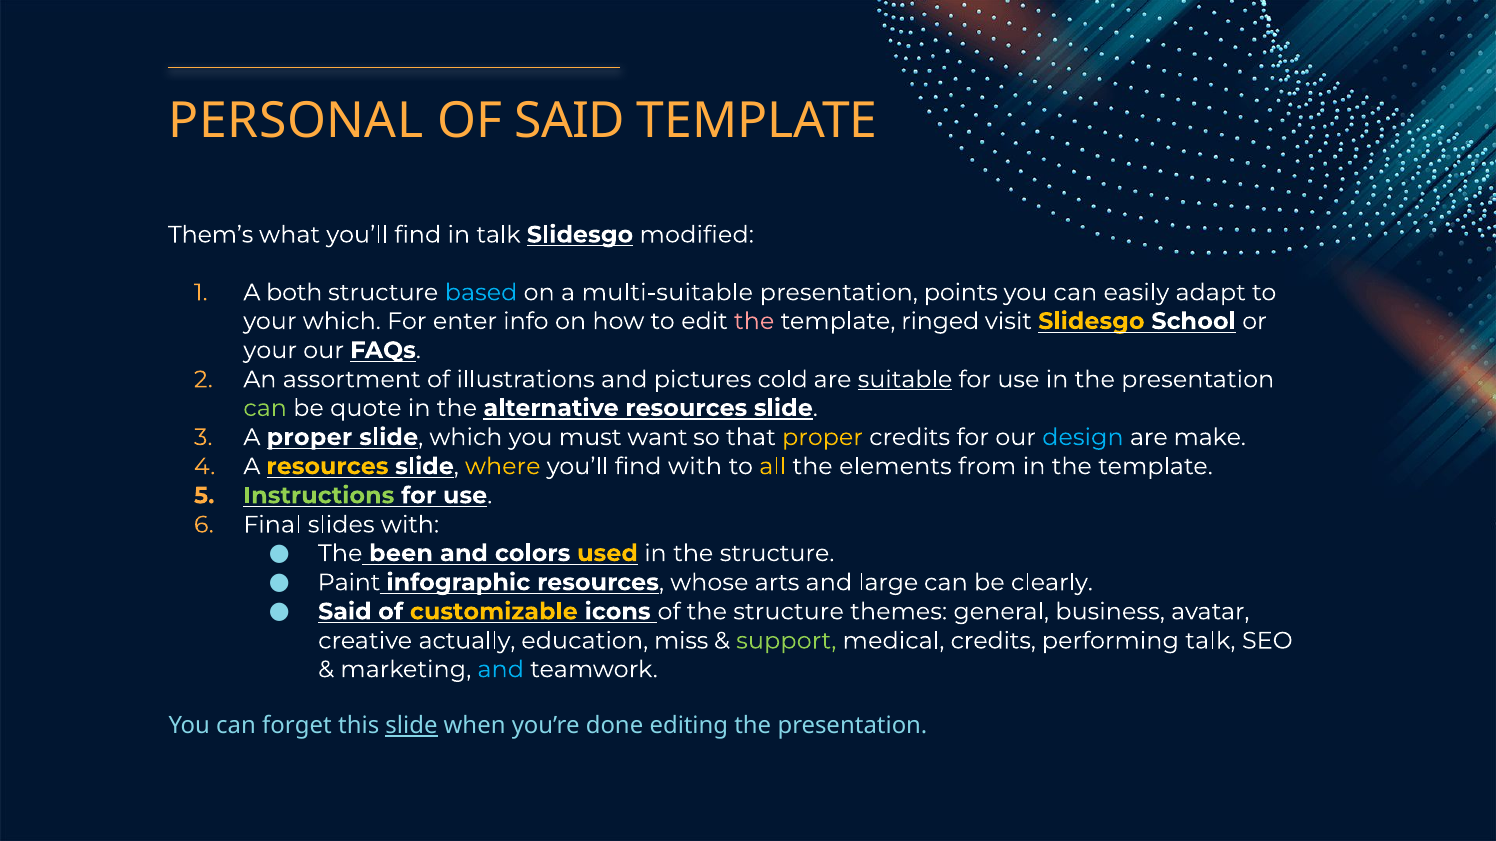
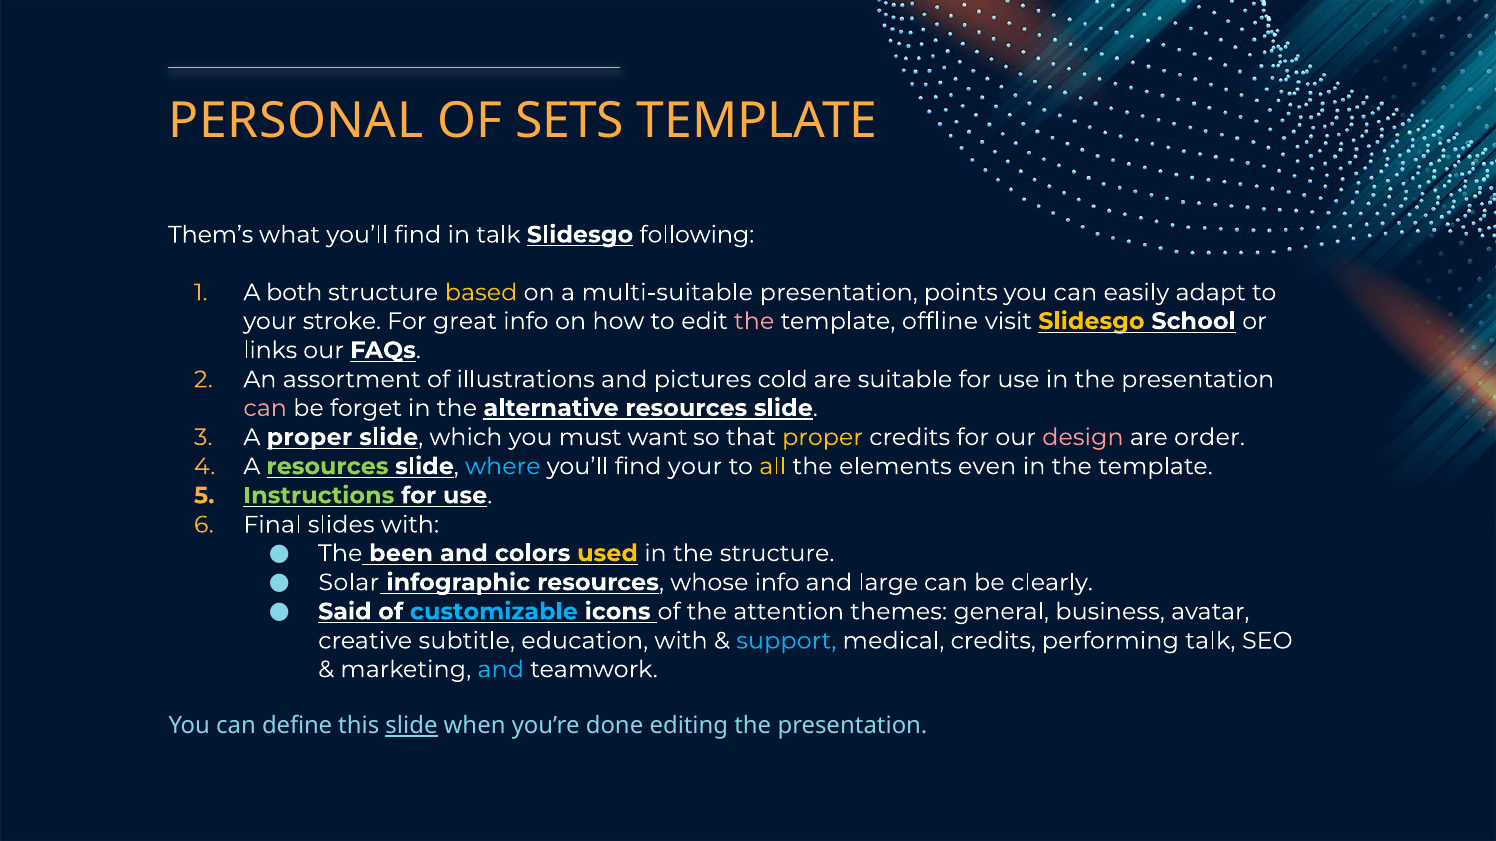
OF SAID: SAID -> SETS
modified: modified -> following
based colour: light blue -> yellow
your which: which -> stroke
enter: enter -> great
ringed: ringed -> offline
your at (270, 351): your -> links
suitable underline: present -> none
can at (265, 408) colour: light green -> pink
quote: quote -> forget
design colour: light blue -> pink
make: make -> order
resources at (327, 467) colour: yellow -> light green
where colour: yellow -> light blue
find with: with -> your
from: from -> even
Paint: Paint -> Solar
whose arts: arts -> info
customizable colour: yellow -> light blue
of the structure: structure -> attention
actually: actually -> subtitle
education miss: miss -> with
support colour: light green -> light blue
forget: forget -> define
